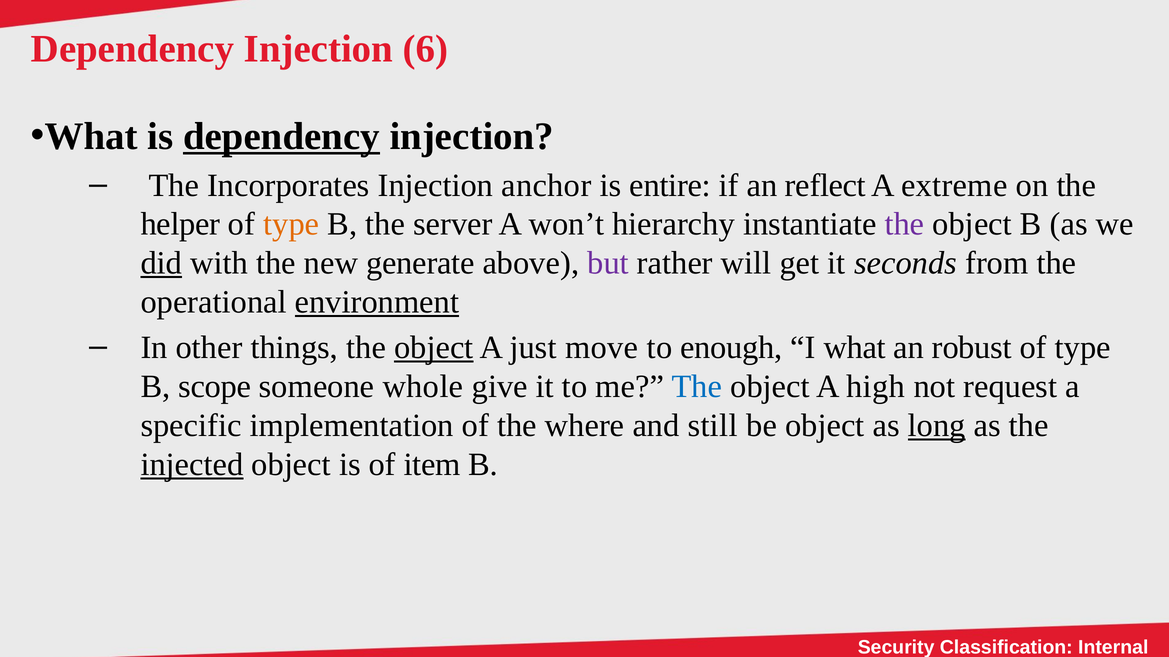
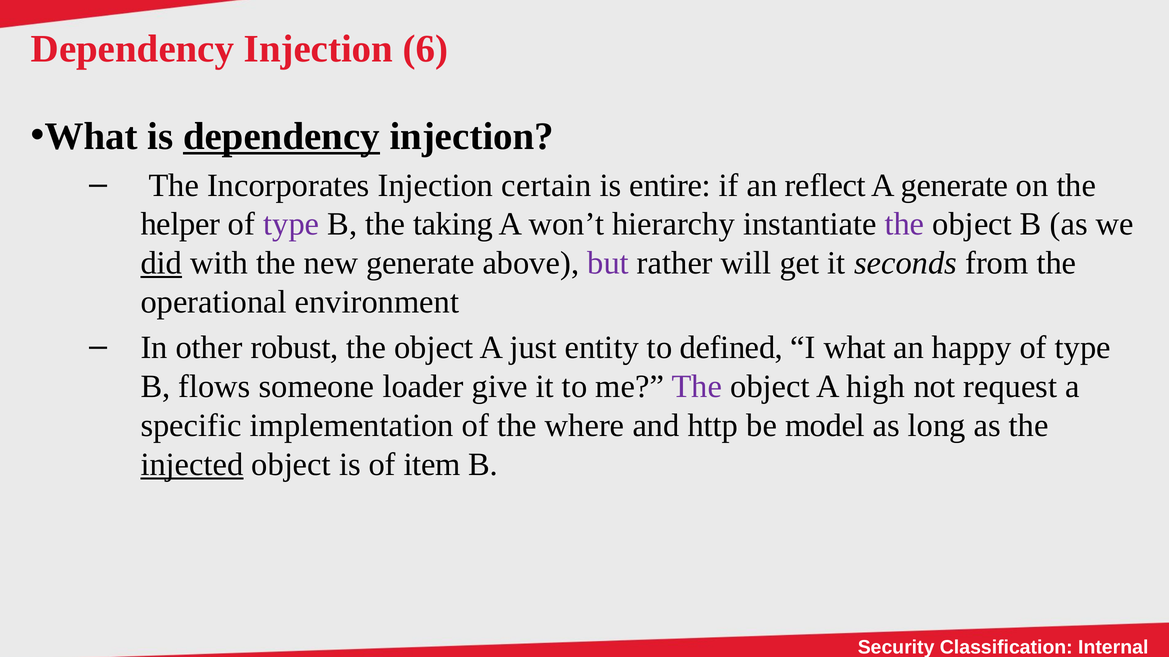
anchor: anchor -> certain
A extreme: extreme -> generate
type at (291, 224) colour: orange -> purple
server: server -> taking
environment underline: present -> none
things: things -> robust
object at (434, 348) underline: present -> none
move: move -> entity
enough: enough -> defined
robust: robust -> happy
scope: scope -> flows
whole: whole -> loader
The at (697, 387) colour: blue -> purple
still: still -> http
be object: object -> model
long underline: present -> none
